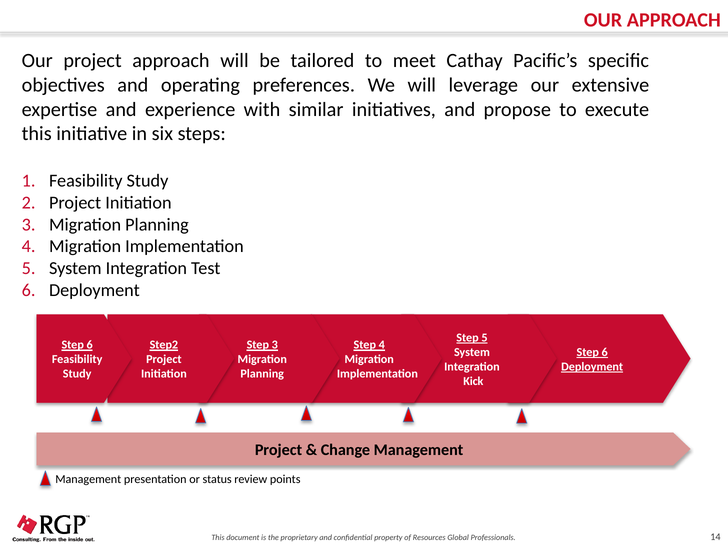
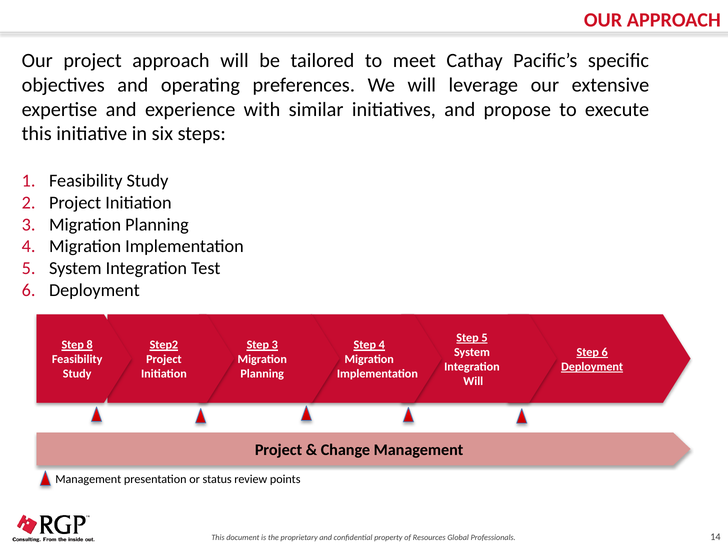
6 at (90, 345): 6 -> 8
Kick at (473, 381): Kick -> Will
